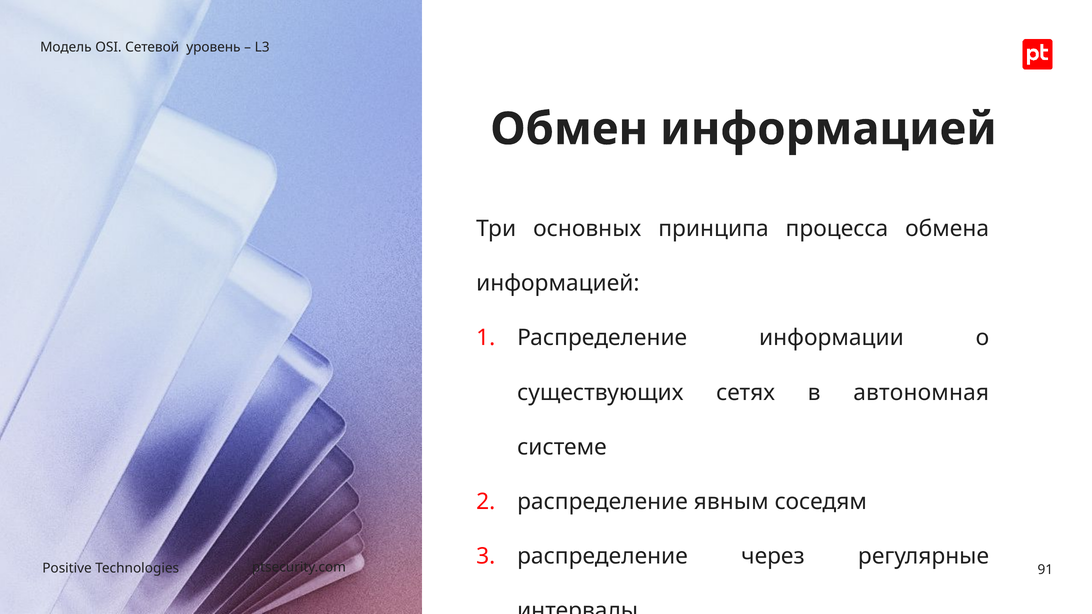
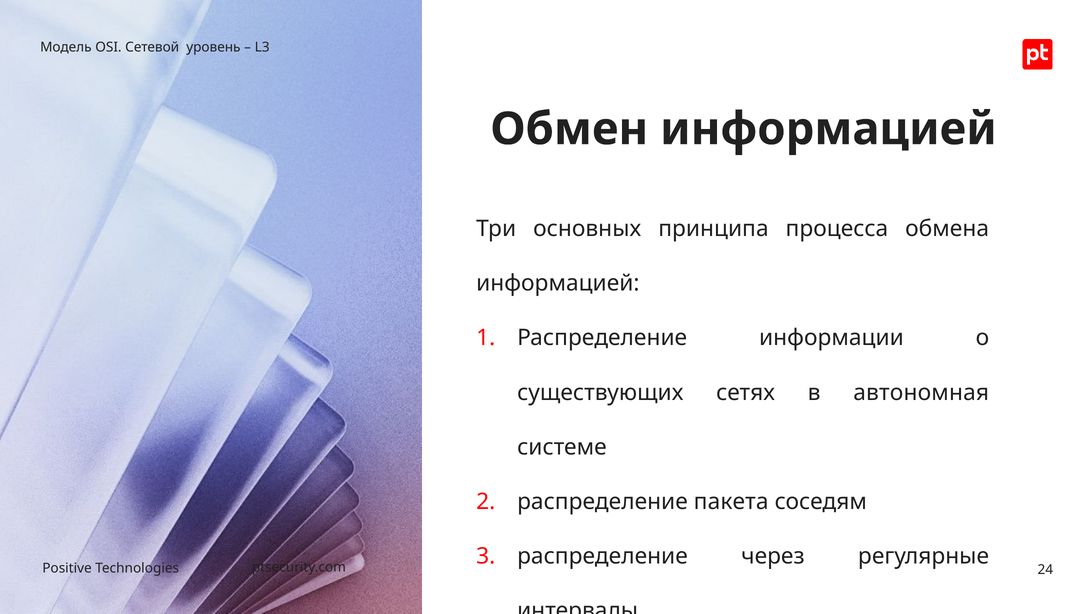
явным: явным -> пакета
91: 91 -> 24
